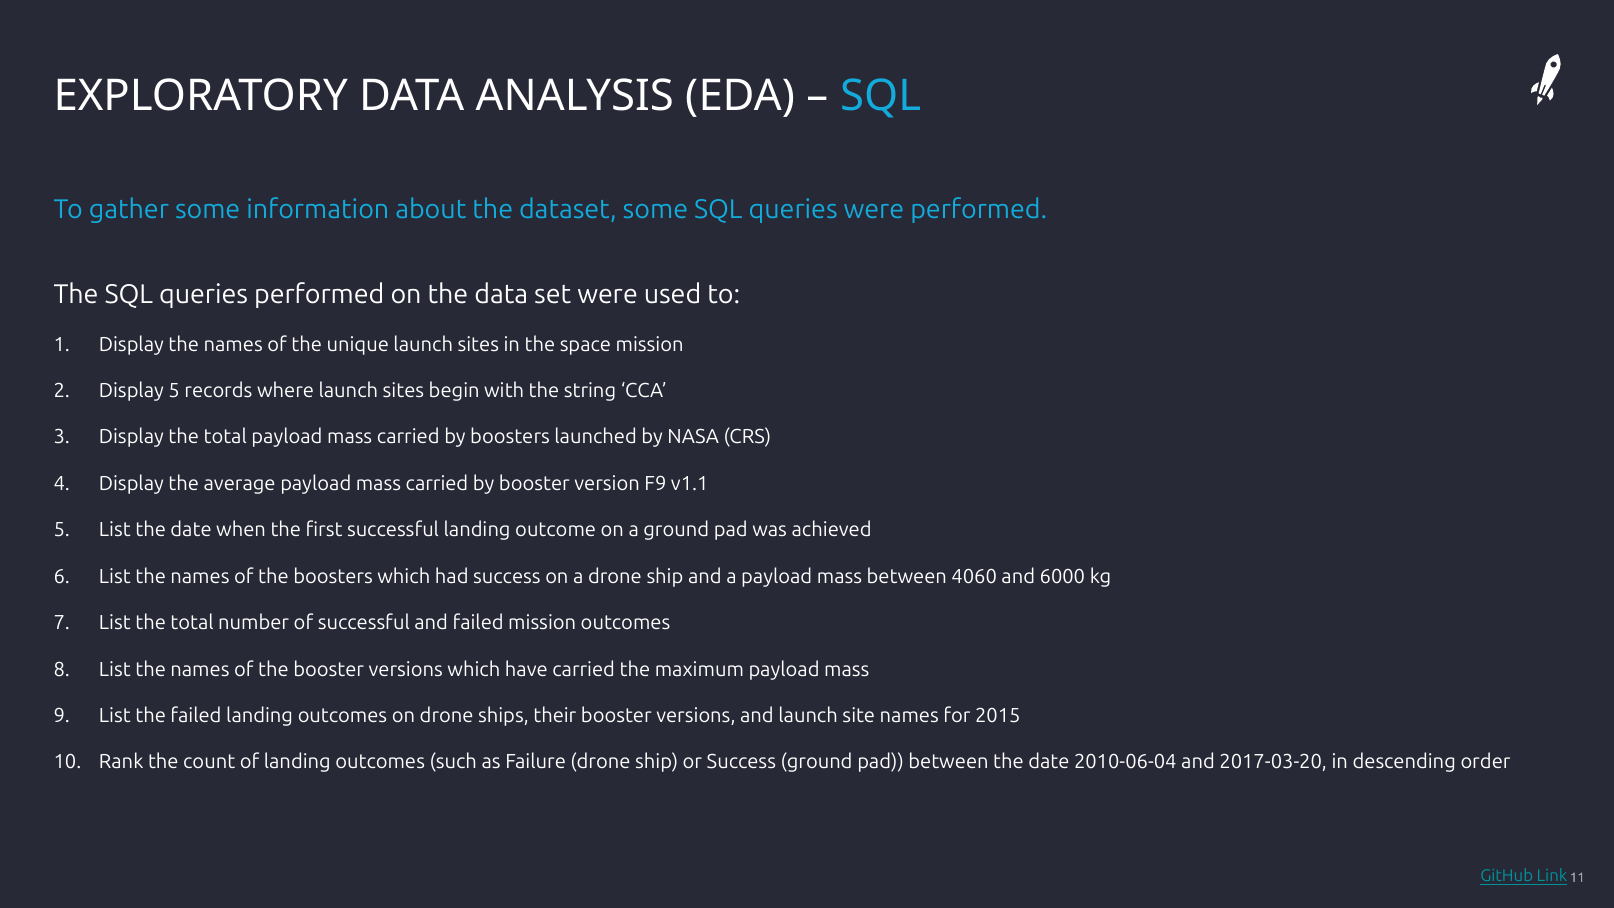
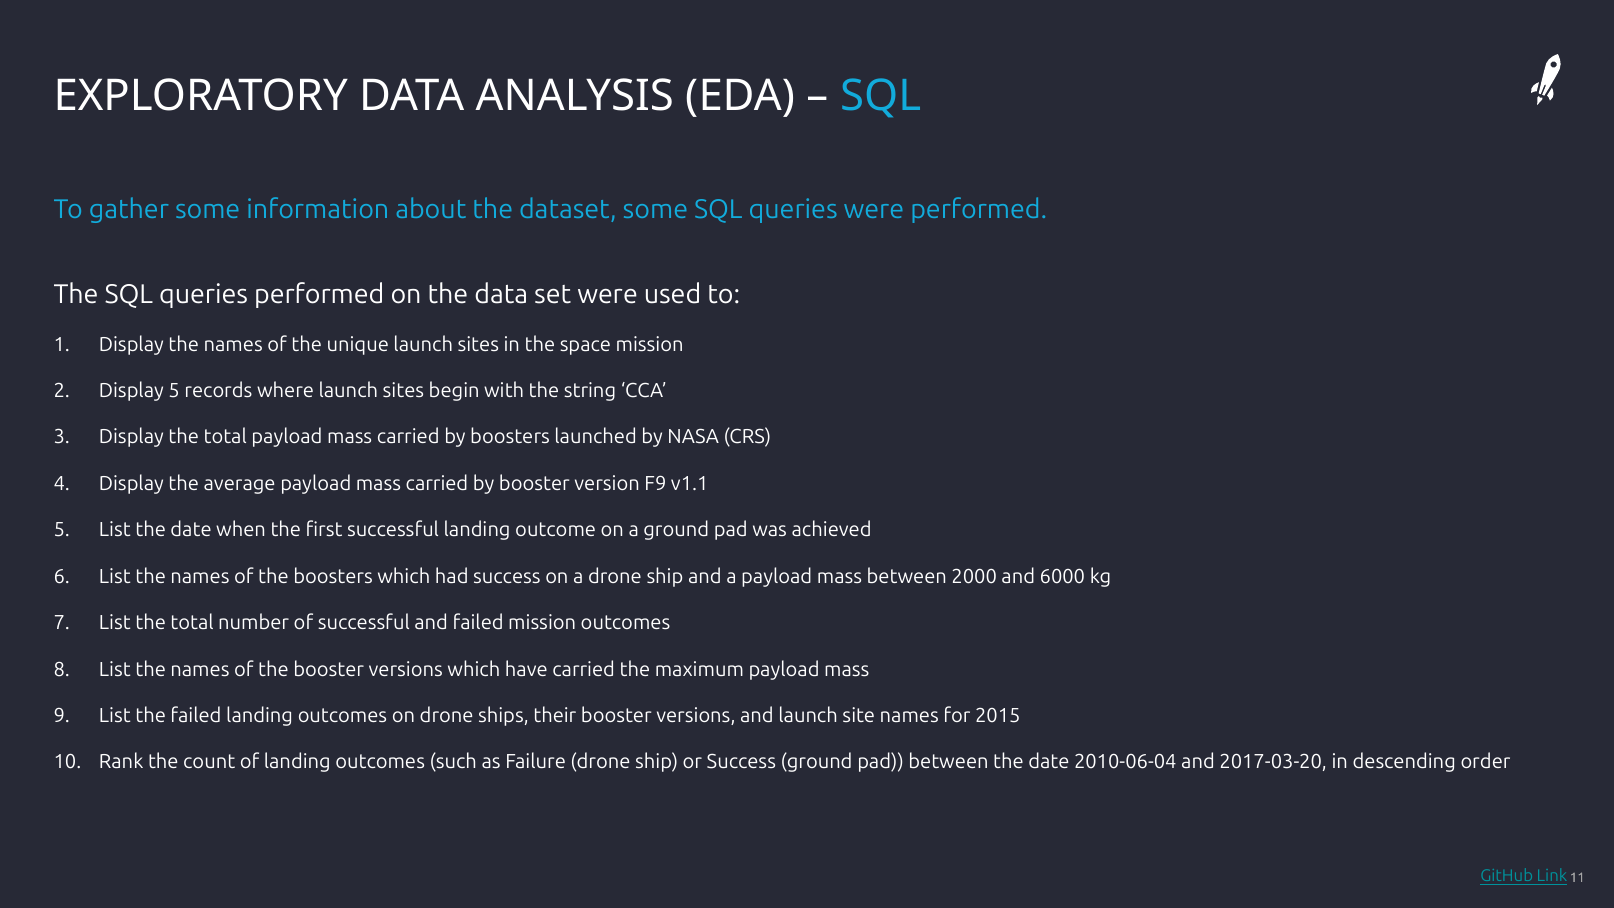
4060: 4060 -> 2000
